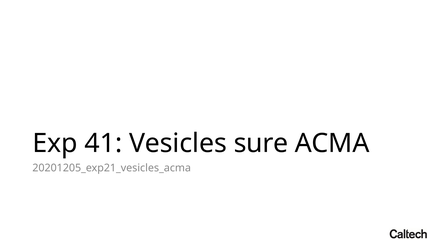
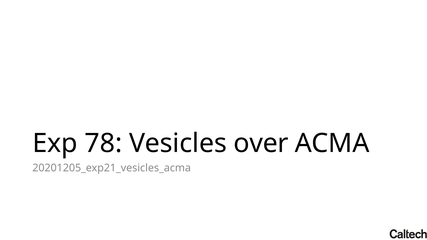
41: 41 -> 78
sure: sure -> over
